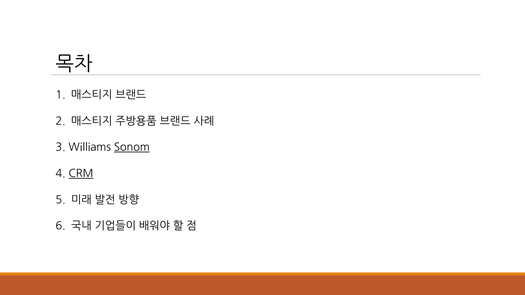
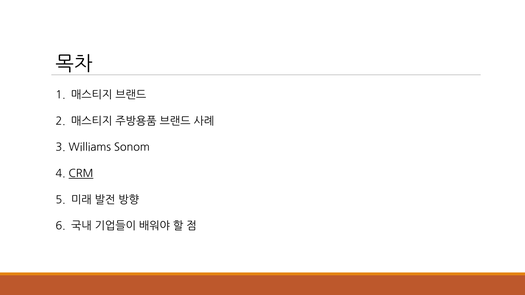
Sonom underline: present -> none
